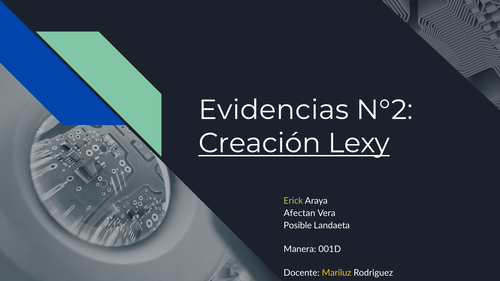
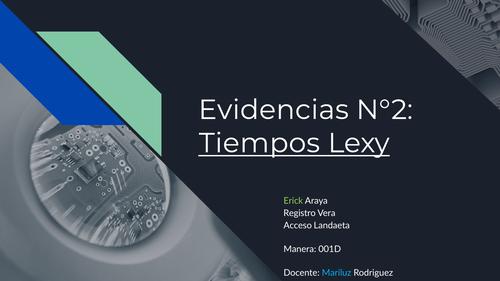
Creación: Creación -> Tiempos
Afectan: Afectan -> Registro
Posible: Posible -> Acceso
Mariluz colour: yellow -> light blue
